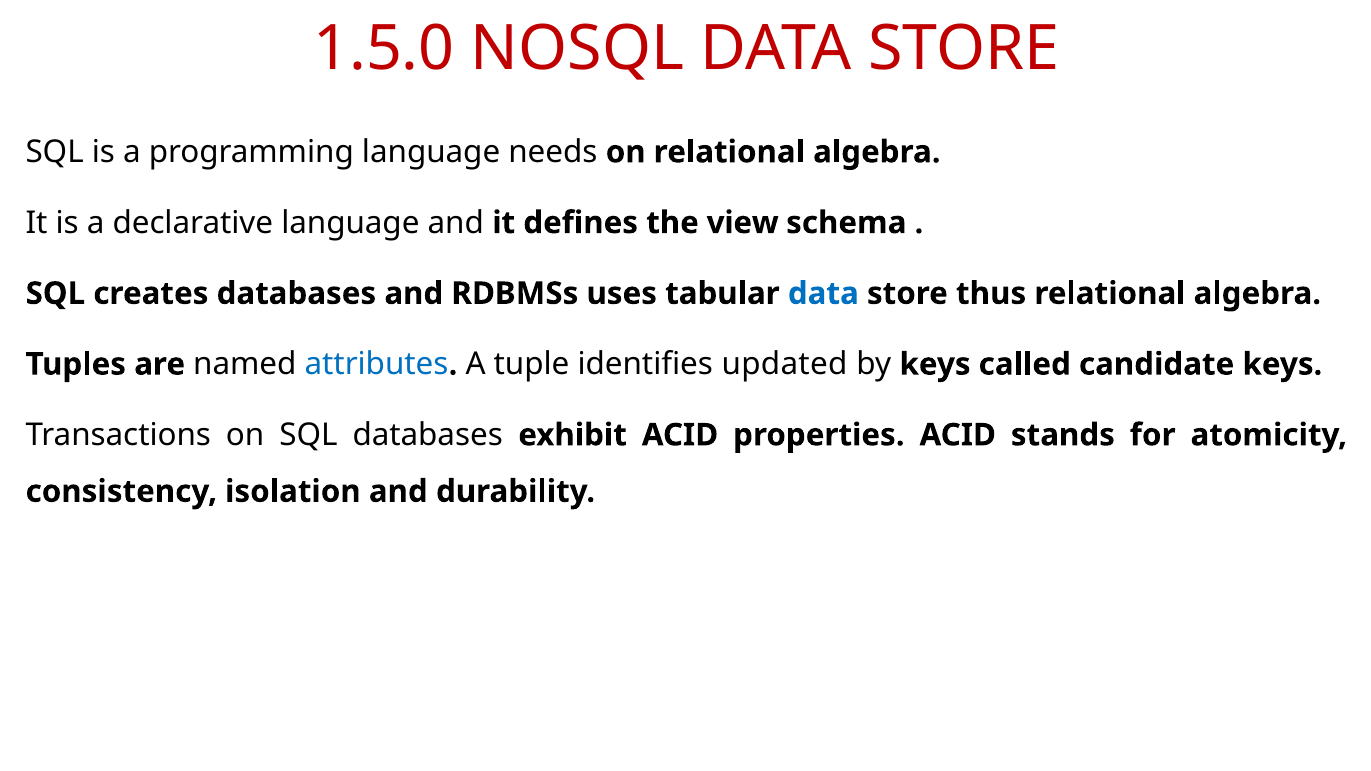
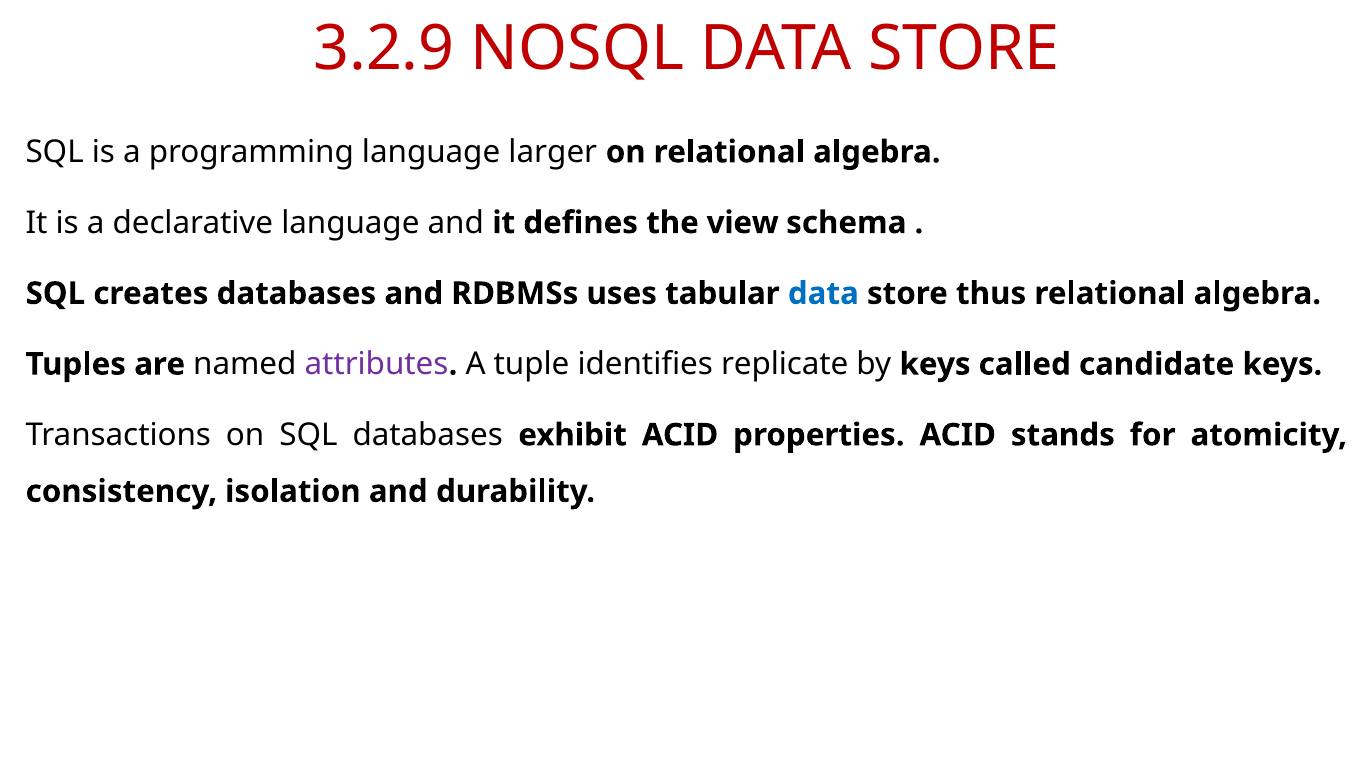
1.5.0: 1.5.0 -> 3.2.9
needs: needs -> larger
attributes colour: blue -> purple
updated: updated -> replicate
